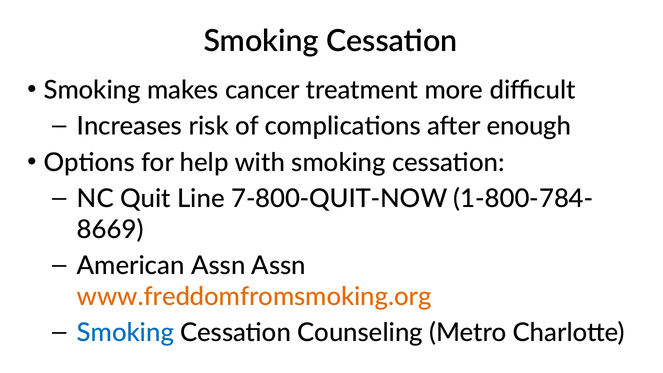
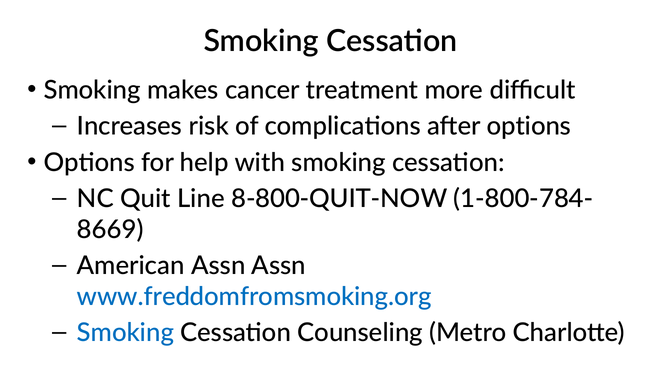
after enough: enough -> options
7-800-QUIT-NOW: 7-800-QUIT-NOW -> 8-800-QUIT-NOW
www.freddomfromsmoking.org colour: orange -> blue
